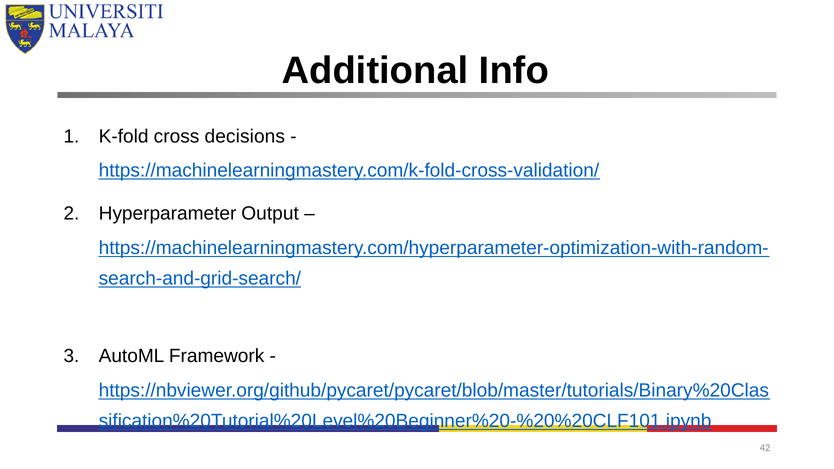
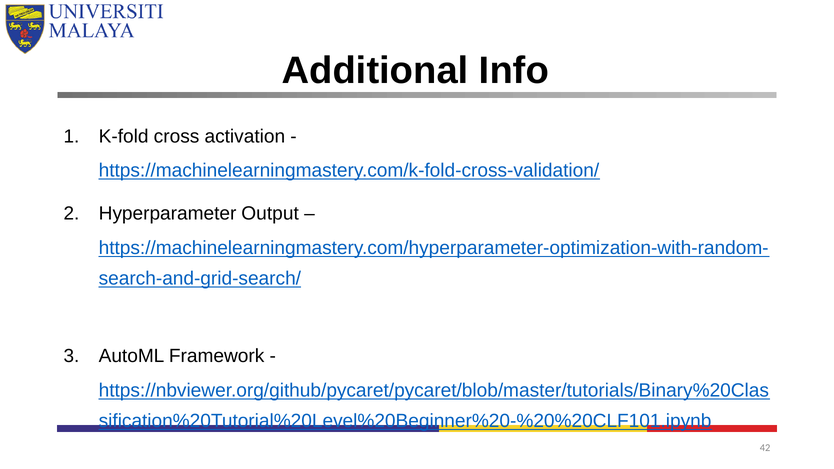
decisions: decisions -> activation
